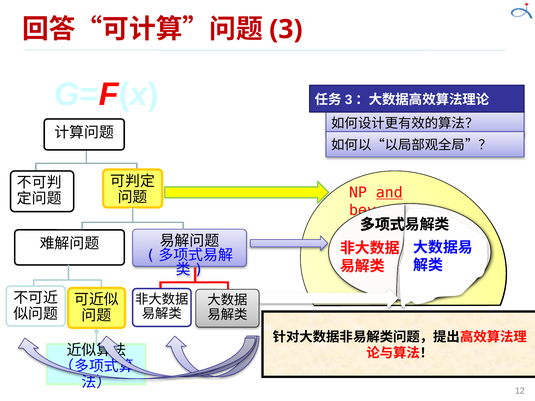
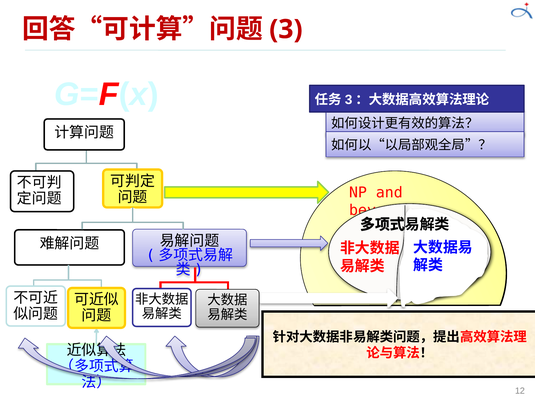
and underline: present -> none
